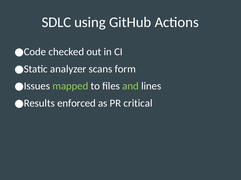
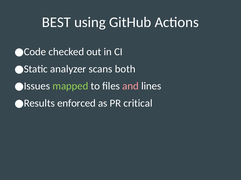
SDLC: SDLC -> BEST
form: form -> both
and colour: light green -> pink
